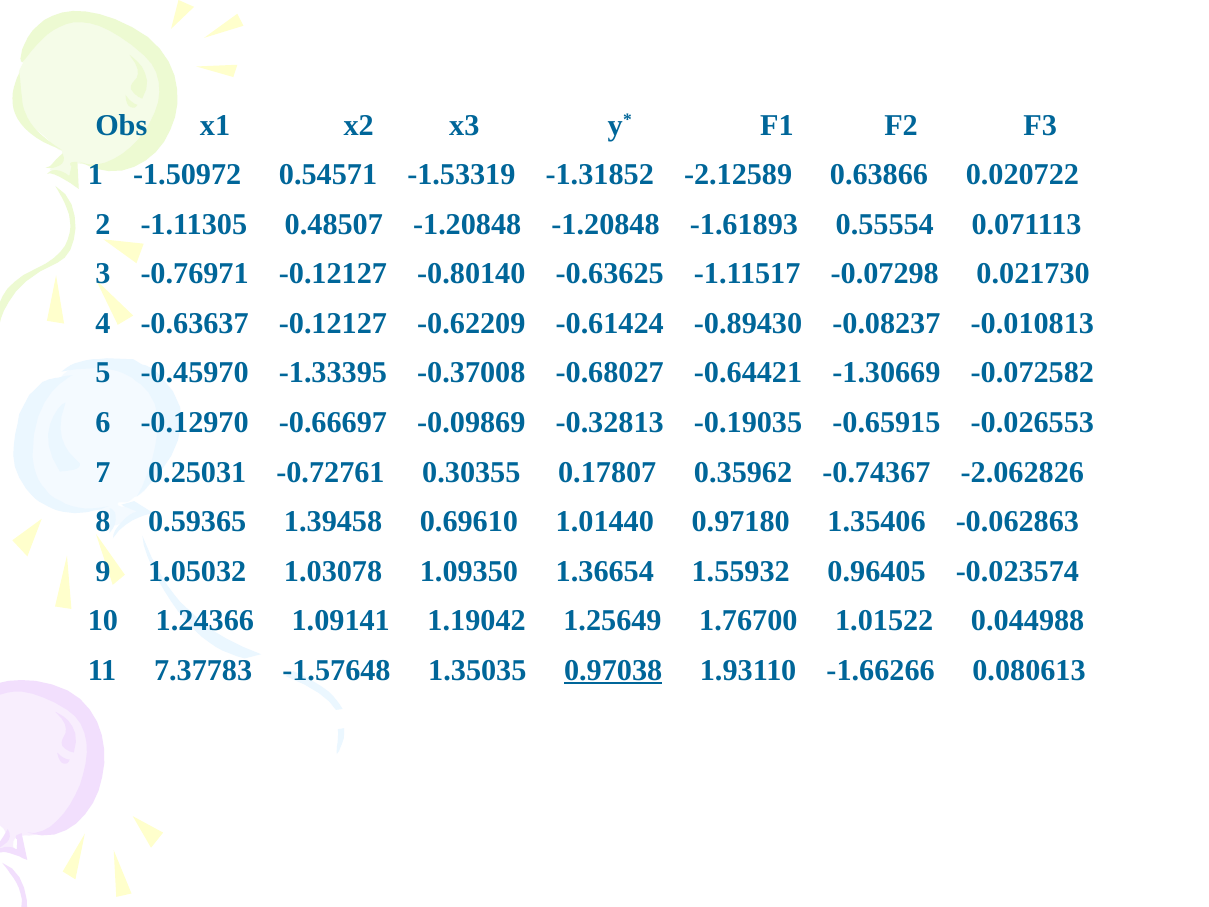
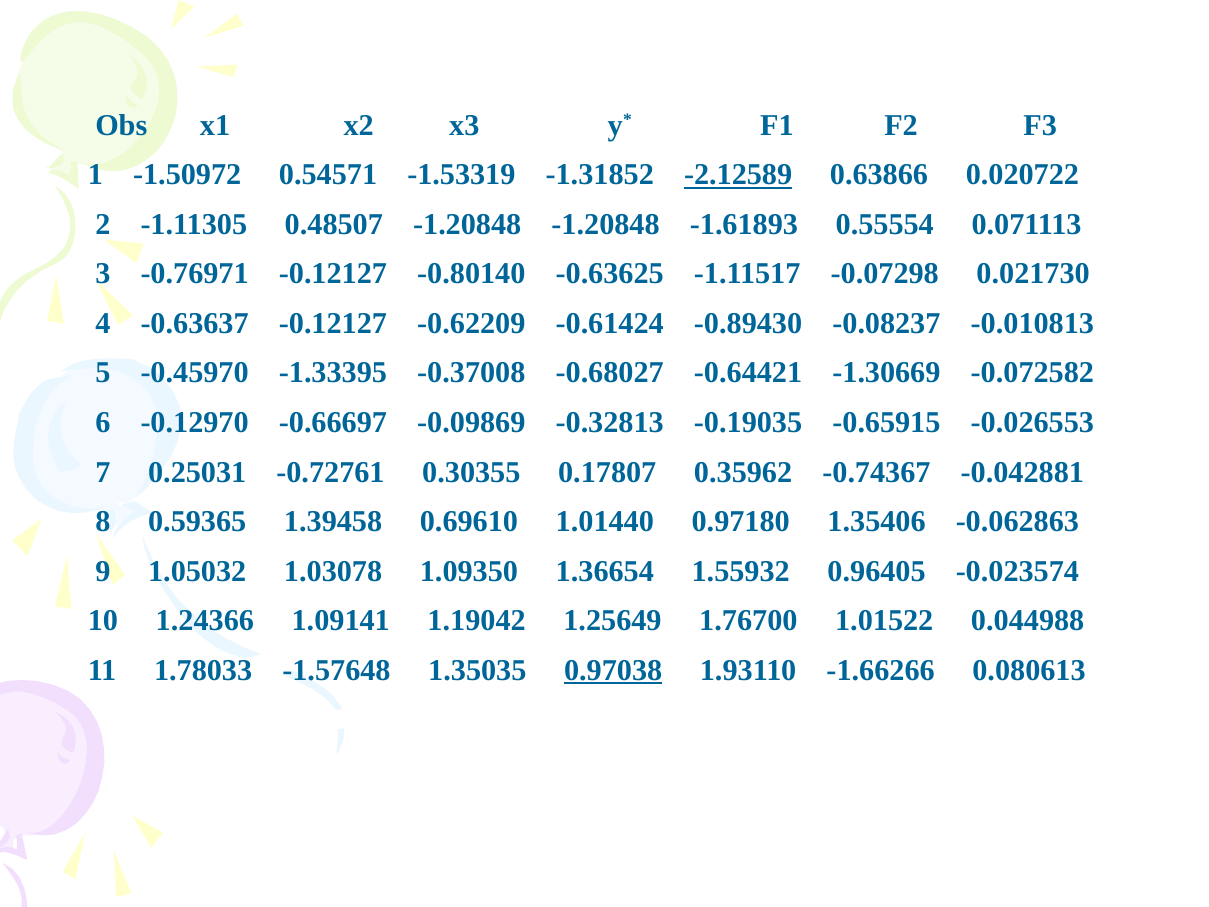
-2.12589 underline: none -> present
-2.062826: -2.062826 -> -0.042881
7.37783: 7.37783 -> 1.78033
